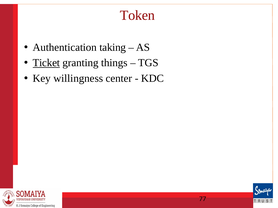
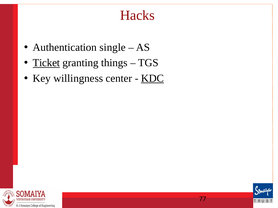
Token: Token -> Hacks
taking: taking -> single
KDC underline: none -> present
